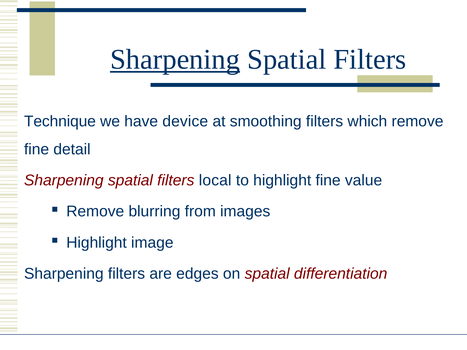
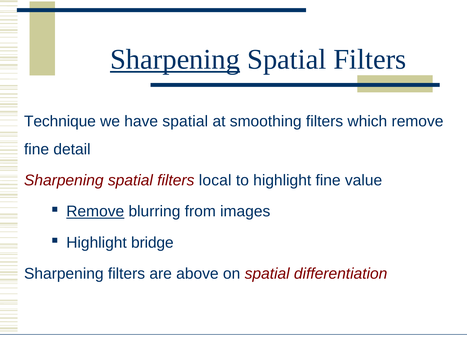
have device: device -> spatial
Remove at (95, 212) underline: none -> present
image: image -> bridge
edges: edges -> above
